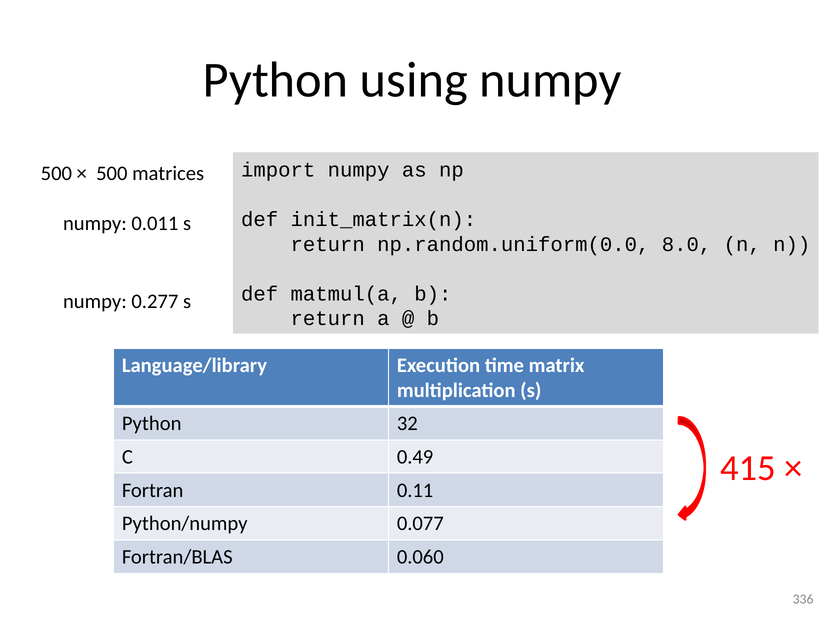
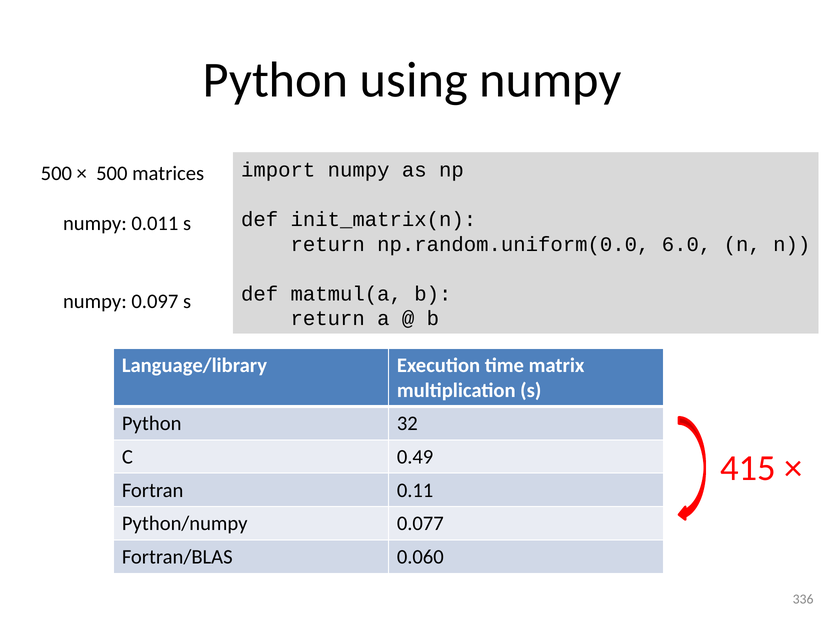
8.0: 8.0 -> 6.0
0.277: 0.277 -> 0.097
